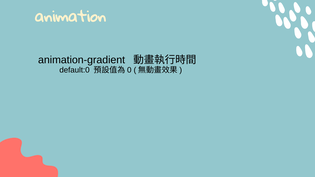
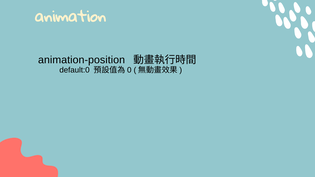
animation-gradient: animation-gradient -> animation-position
